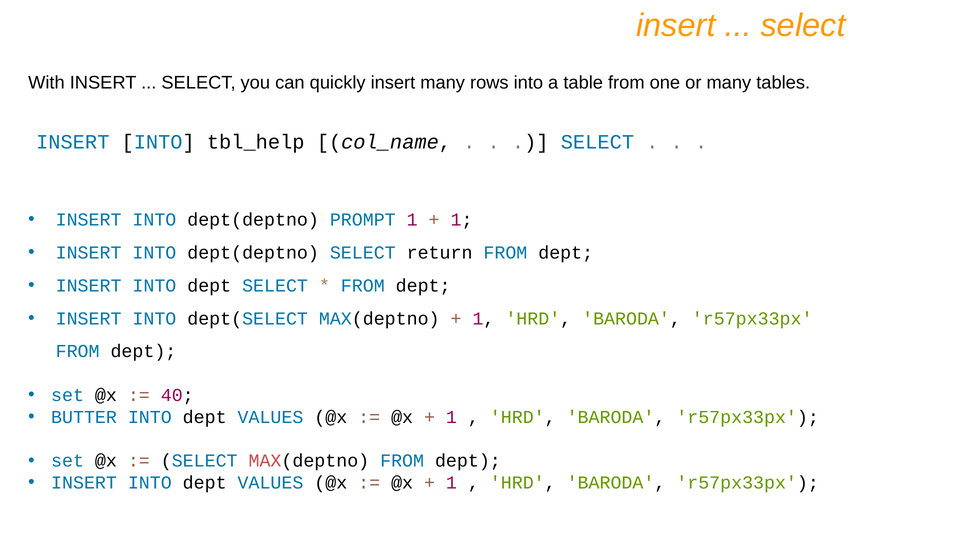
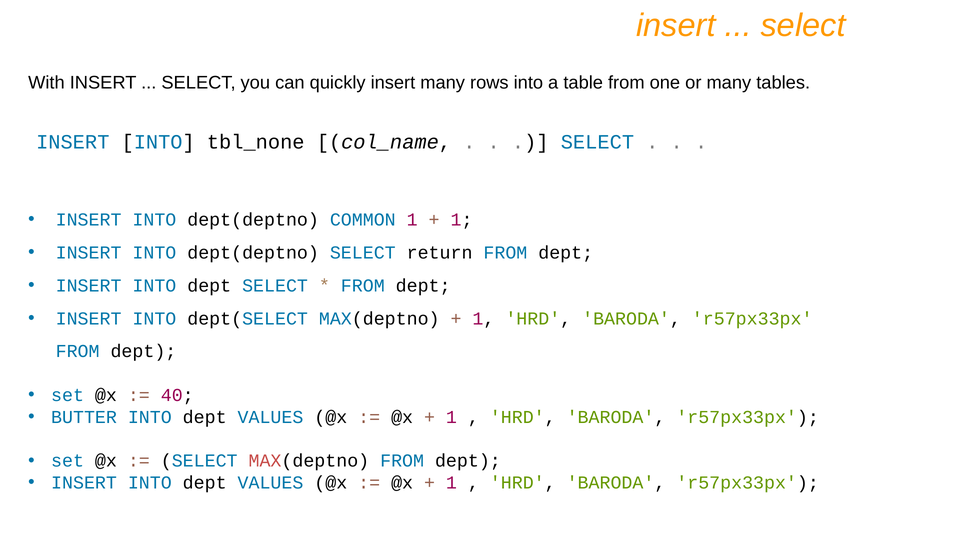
tbl_help: tbl_help -> tbl_none
PROMPT: PROMPT -> COMMON
